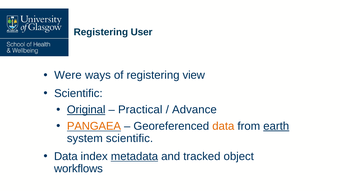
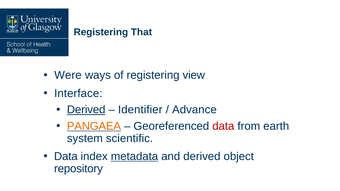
User: User -> That
Scientific at (78, 93): Scientific -> Interface
Original at (86, 110): Original -> Derived
Practical: Practical -> Identifier
data at (223, 126) colour: orange -> red
earth underline: present -> none
and tracked: tracked -> derived
workflows: workflows -> repository
